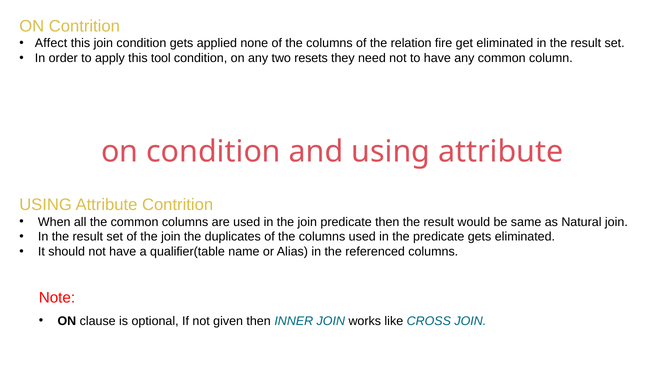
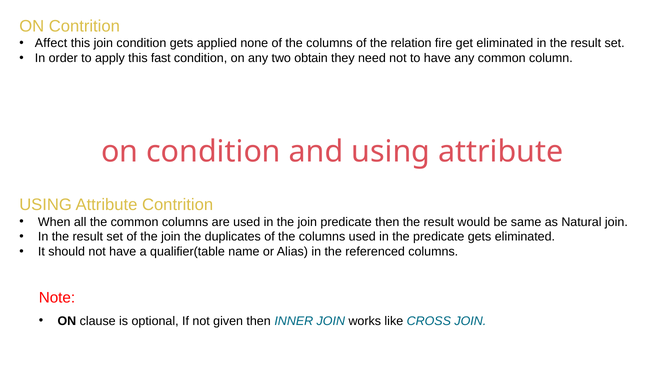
tool: tool -> fast
resets: resets -> obtain
